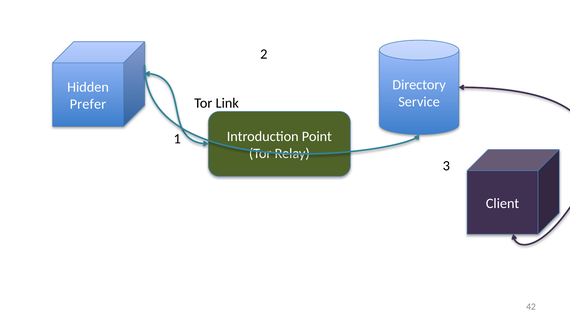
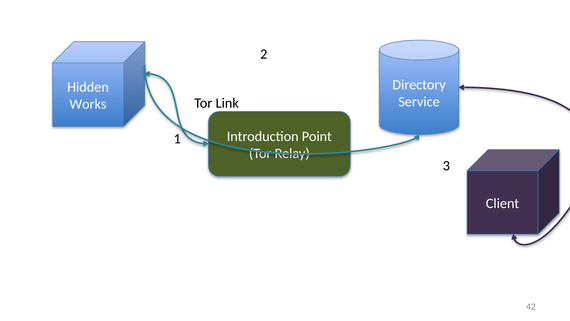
Prefer: Prefer -> Works
